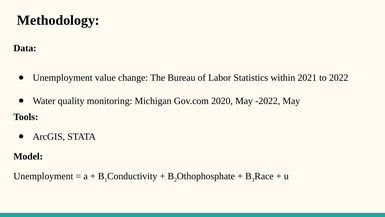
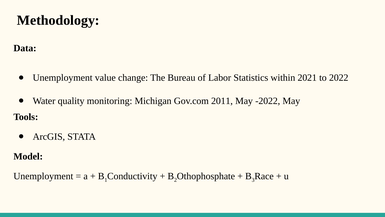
2020: 2020 -> 2011
